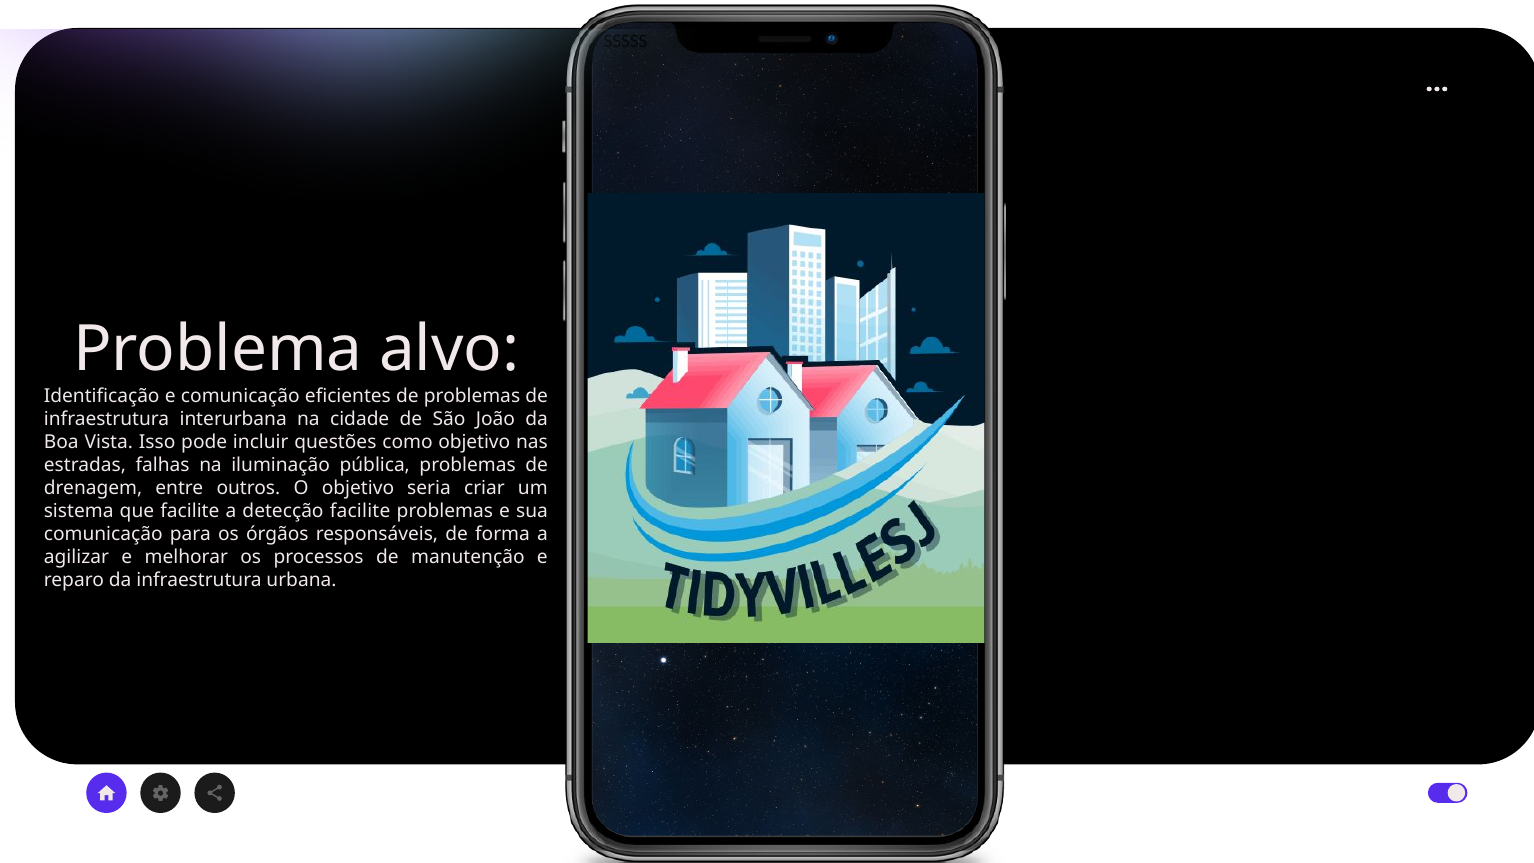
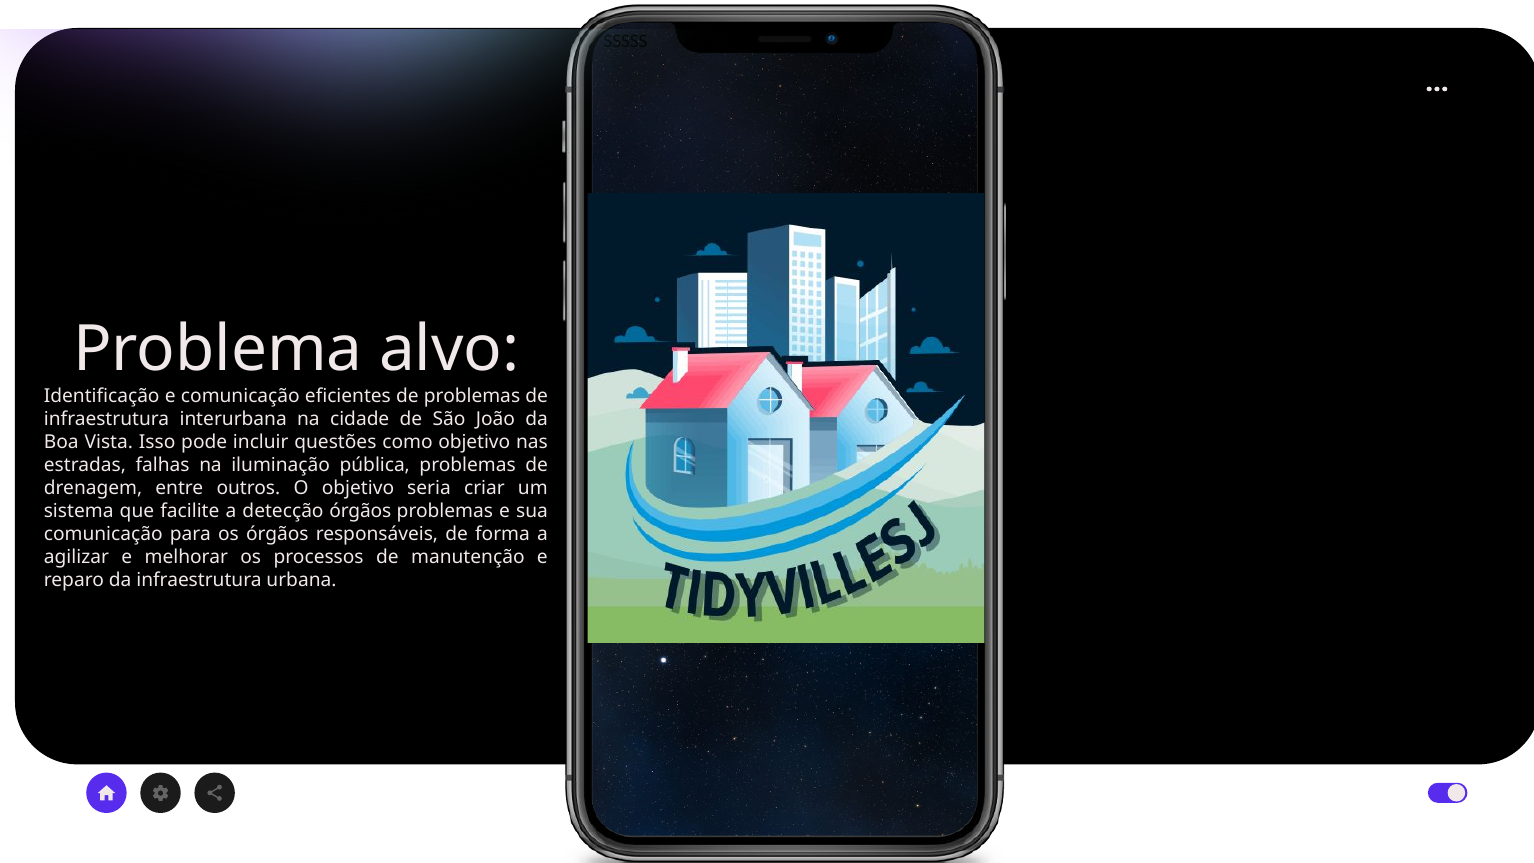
detecção facilite: facilite -> órgãos
